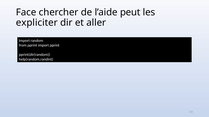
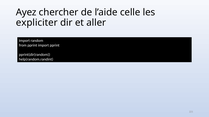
Face: Face -> Ayez
peut: peut -> celle
